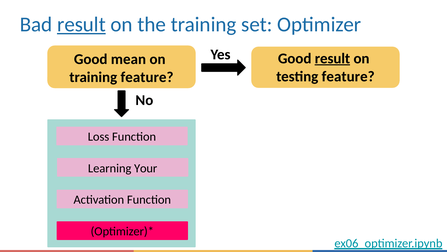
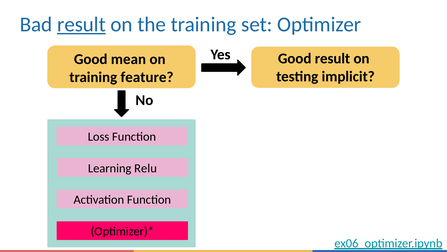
result at (332, 58) underline: present -> none
testing feature: feature -> implicit
Your: Your -> Relu
